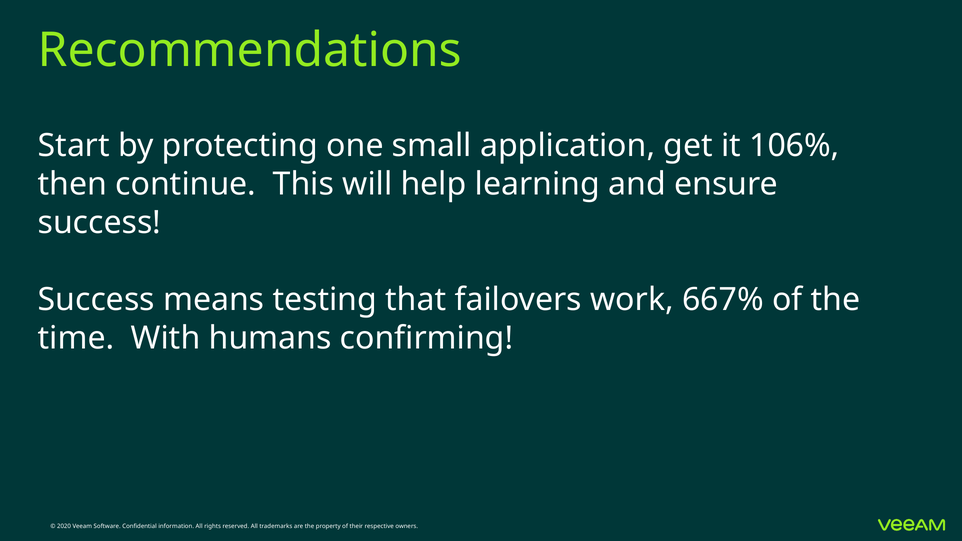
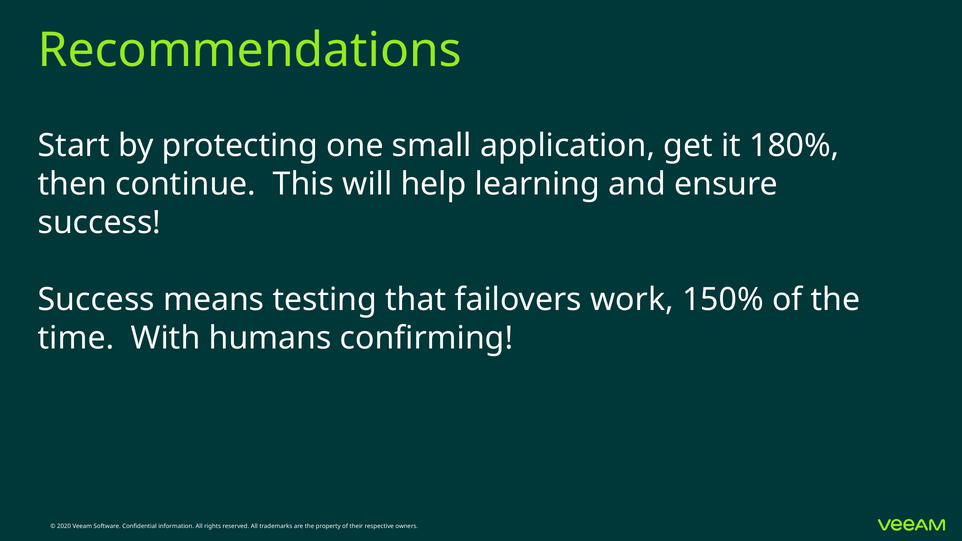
106%: 106% -> 180%
667%: 667% -> 150%
